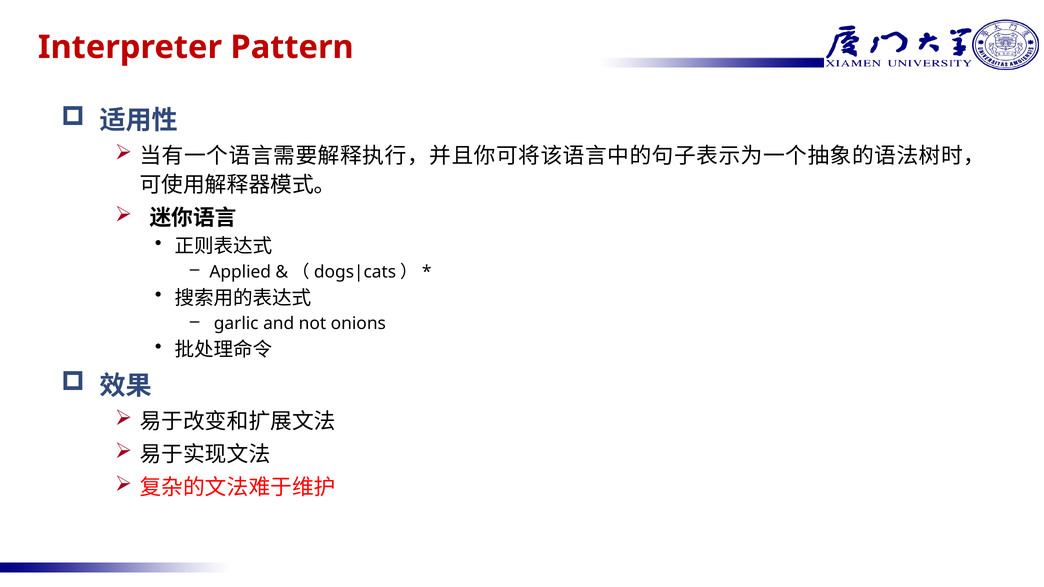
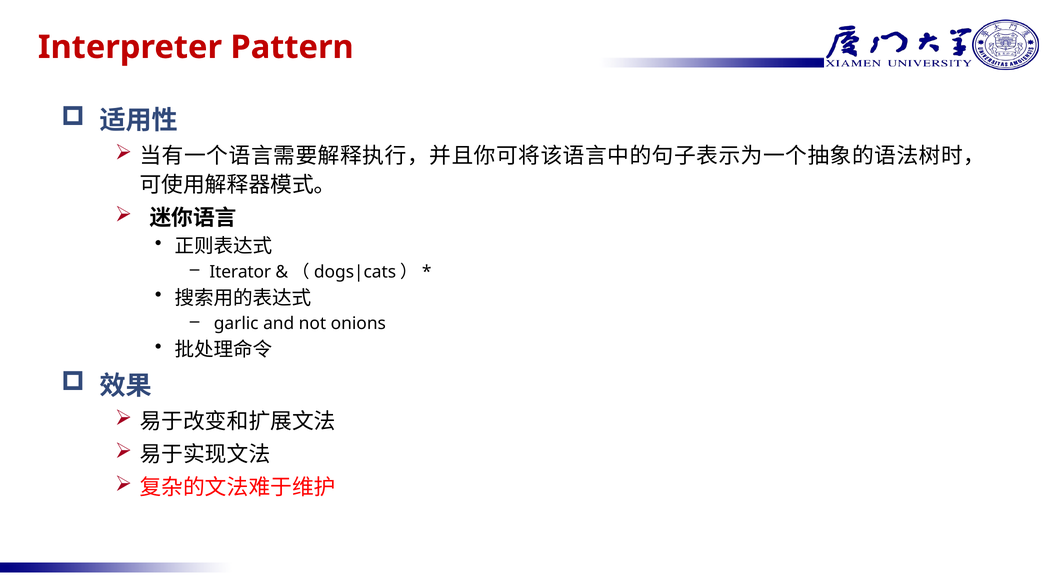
Applied: Applied -> Iterator
